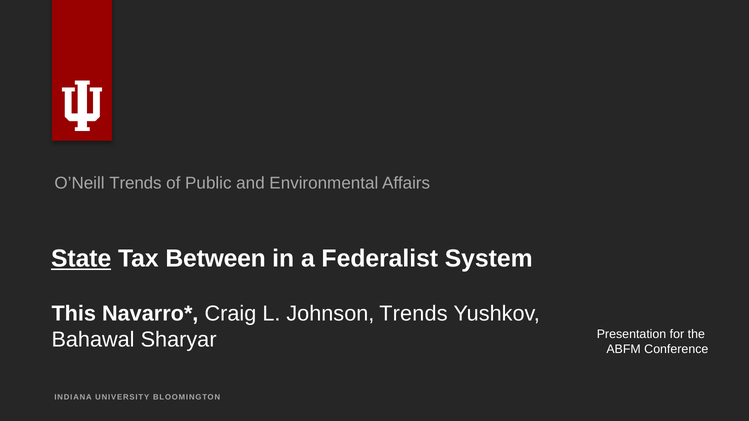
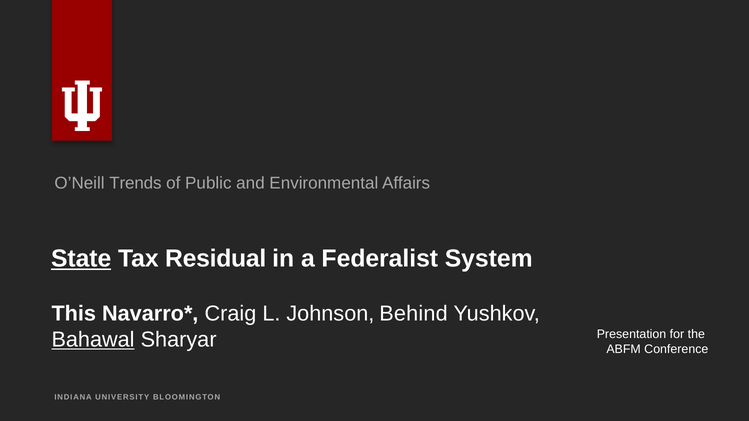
Between: Between -> Residual
Johnson Trends: Trends -> Behind
Bahawal underline: none -> present
